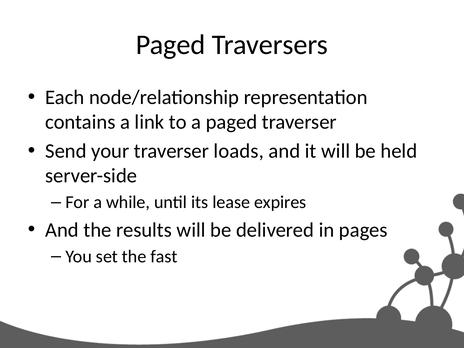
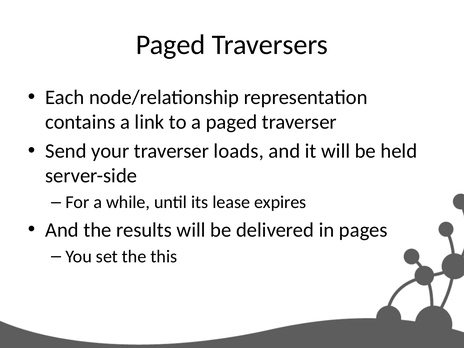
fast: fast -> this
